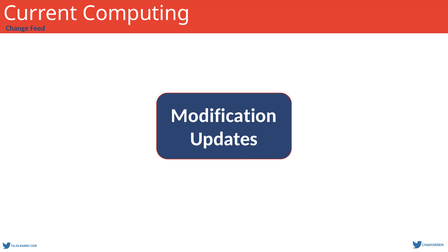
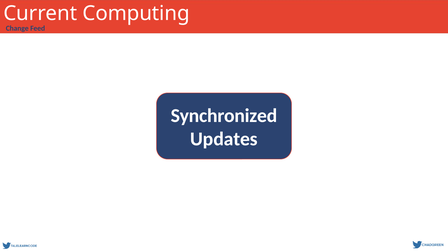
Modification: Modification -> Synchronized
